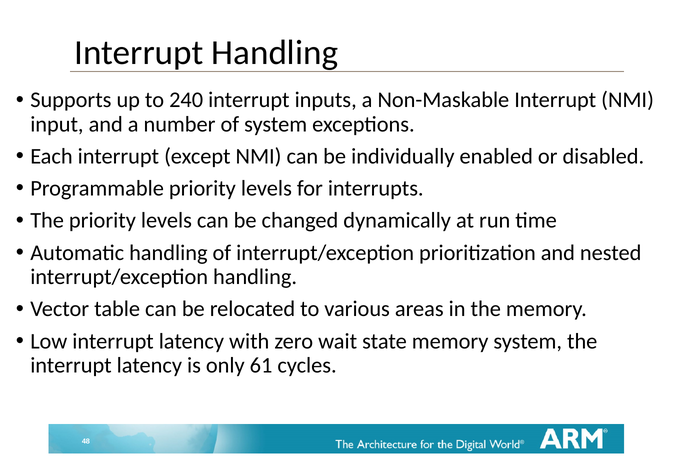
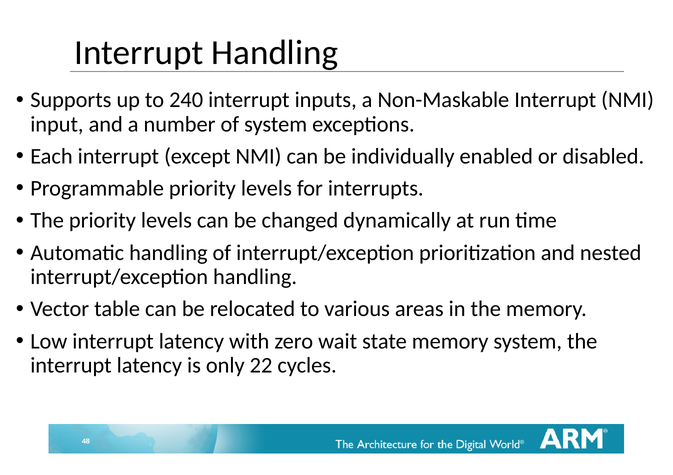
61: 61 -> 22
